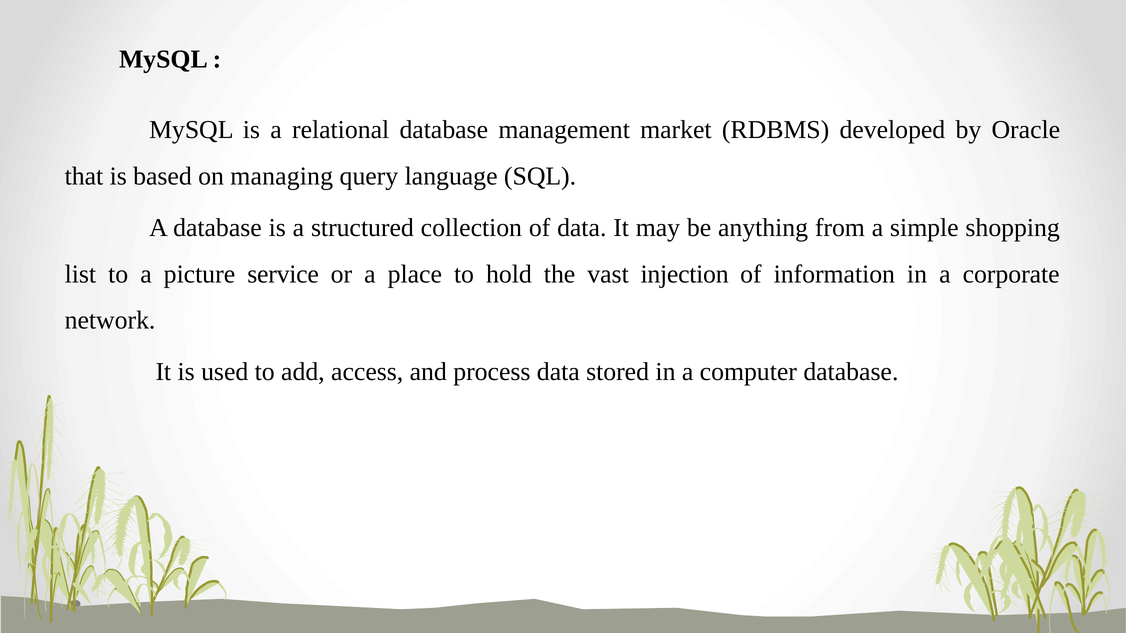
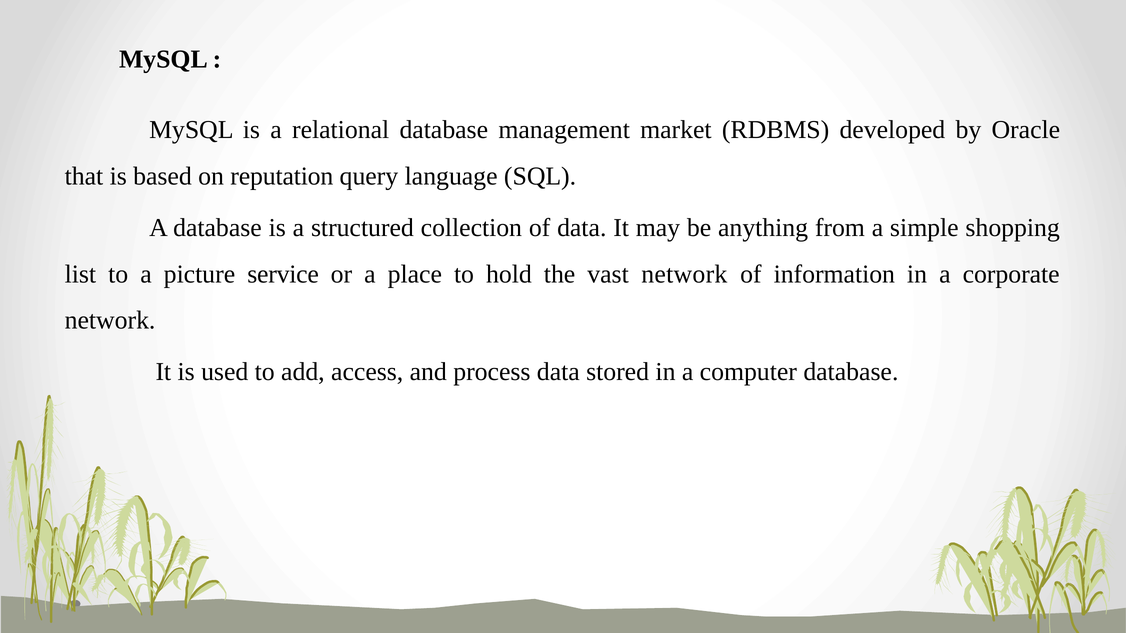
managing: managing -> reputation
vast injection: injection -> network
